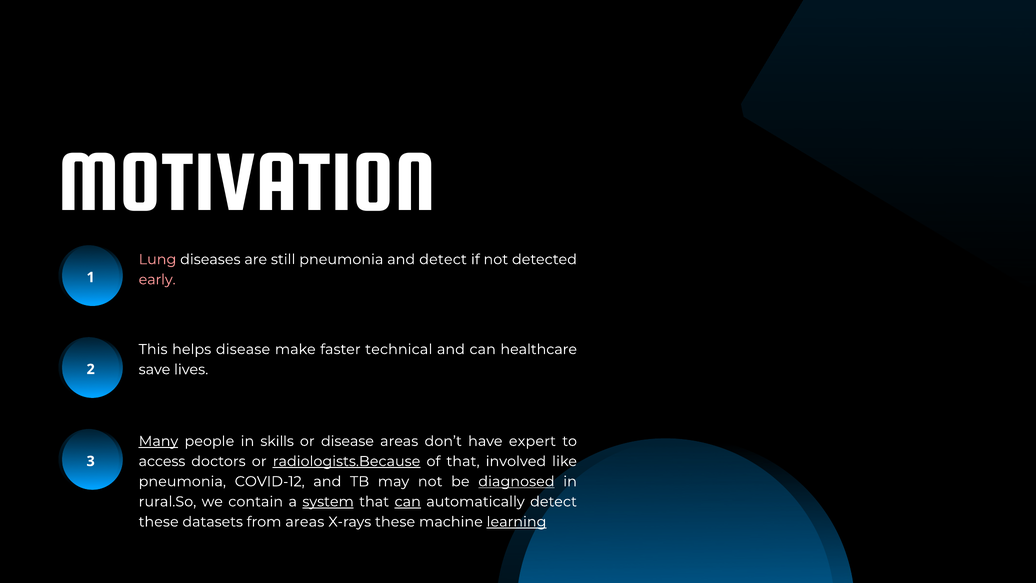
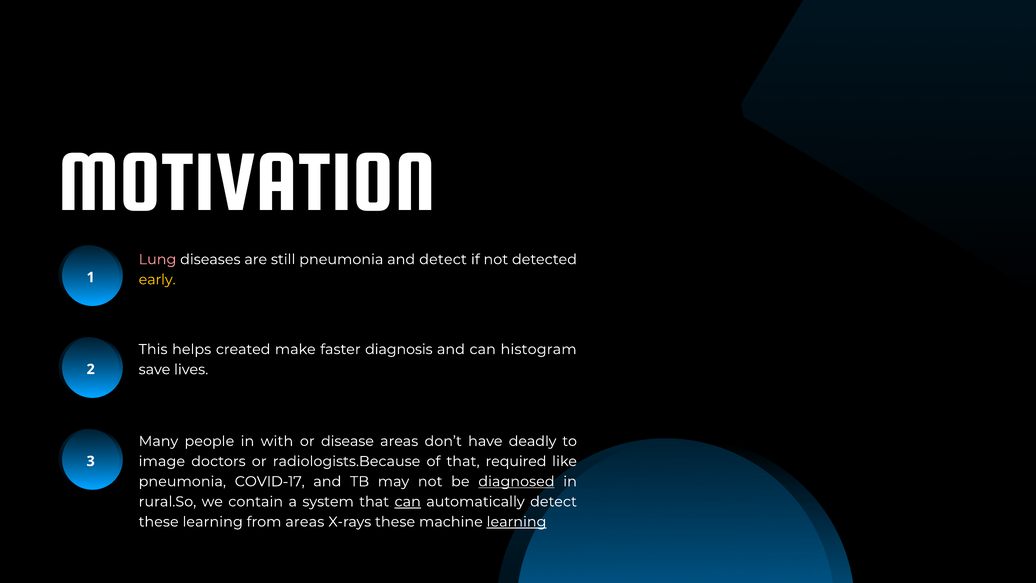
early colour: pink -> yellow
helps disease: disease -> created
technical: technical -> diagnosis
healthcare: healthcare -> histogram
Many underline: present -> none
skills: skills -> with
expert: expert -> deadly
access: access -> image
radiologists.Because underline: present -> none
involved: involved -> required
COVID-12: COVID-12 -> COVID-17
system underline: present -> none
these datasets: datasets -> learning
